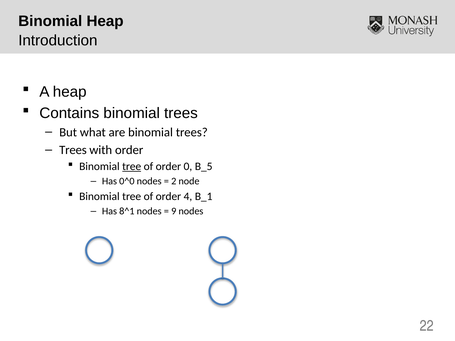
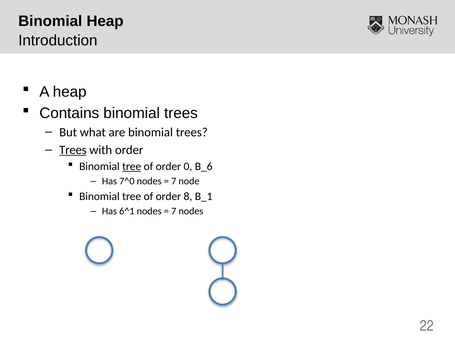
Trees at (73, 150) underline: none -> present
B_5: B_5 -> B_6
0^0: 0^0 -> 7^0
2 at (174, 181): 2 -> 7
4: 4 -> 8
8^1: 8^1 -> 6^1
9 at (174, 211): 9 -> 7
